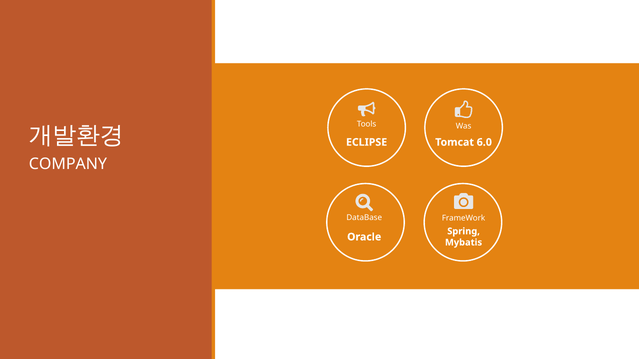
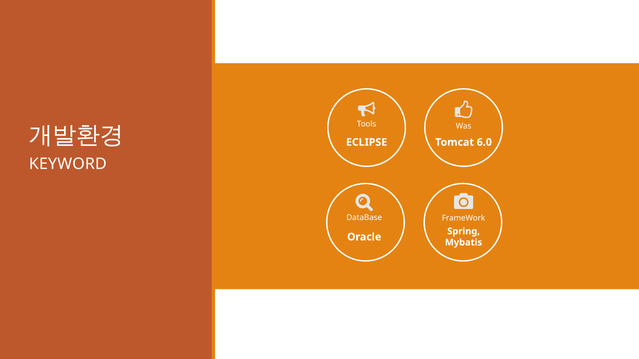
COMPANY: COMPANY -> KEYWORD
